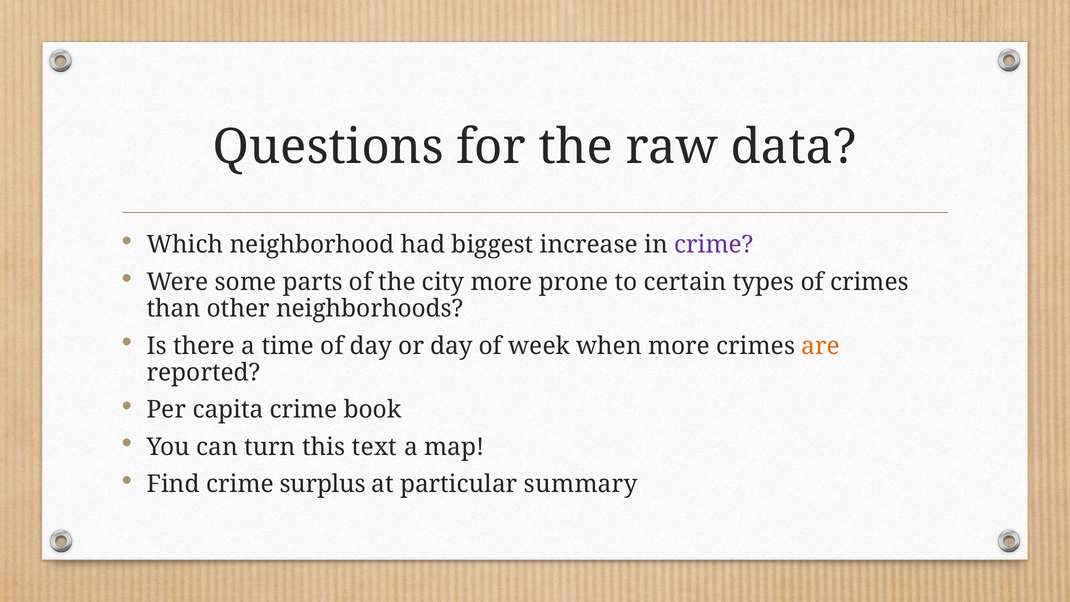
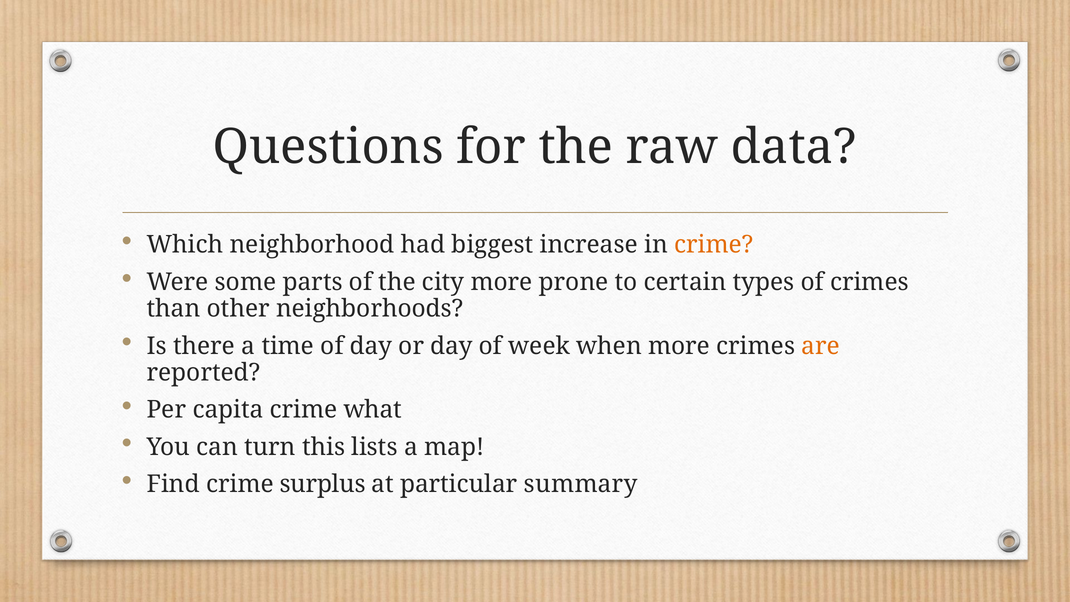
crime at (714, 245) colour: purple -> orange
book: book -> what
text: text -> lists
